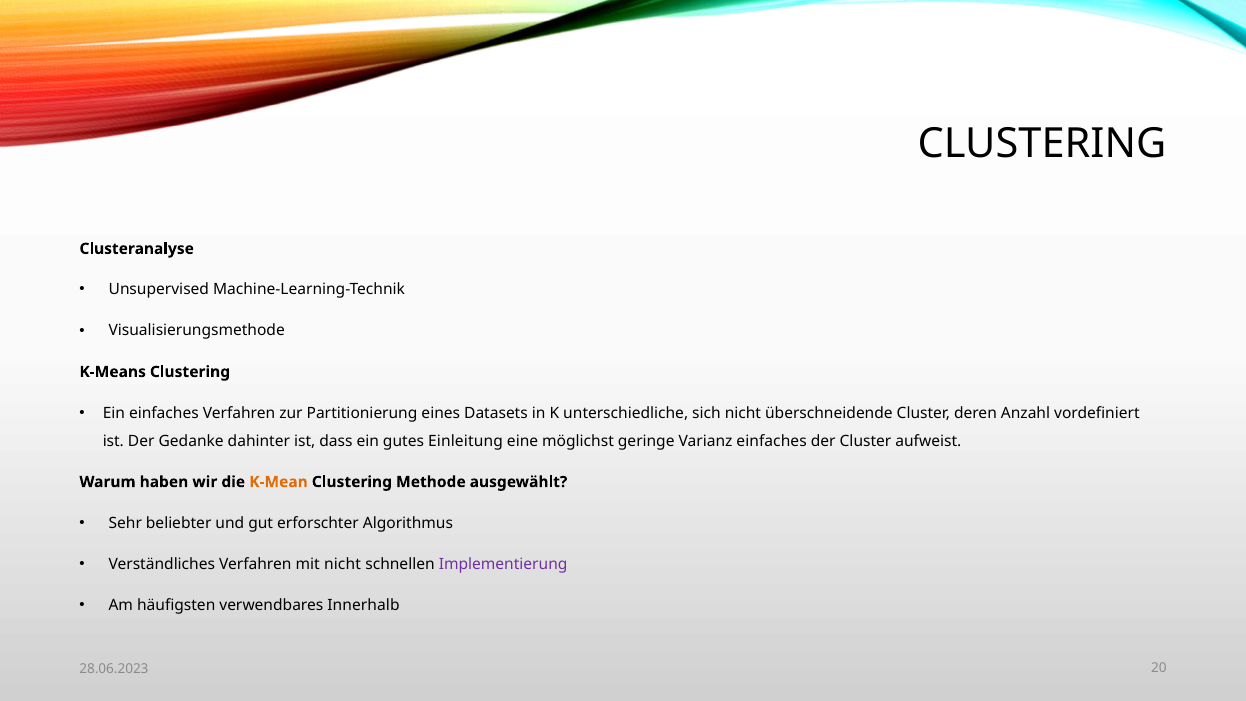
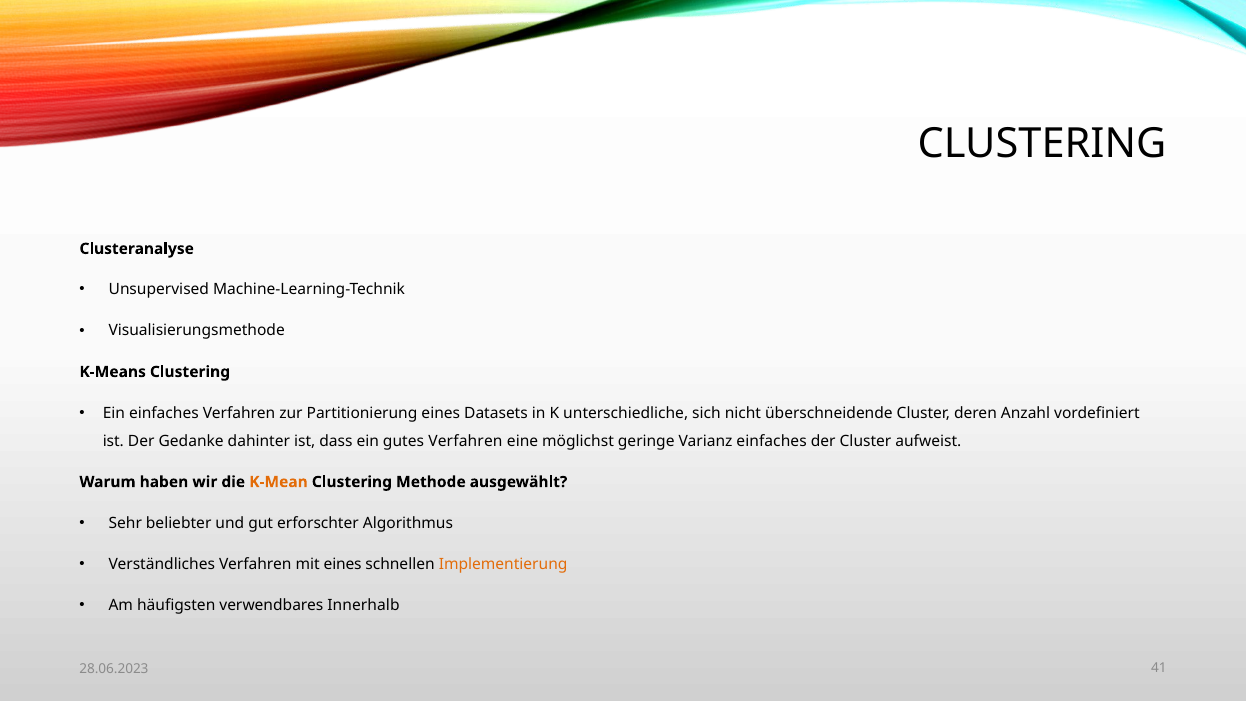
gutes Einleitung: Einleitung -> Verfahren
mit nicht: nicht -> eines
Implementierung colour: purple -> orange
20: 20 -> 41
